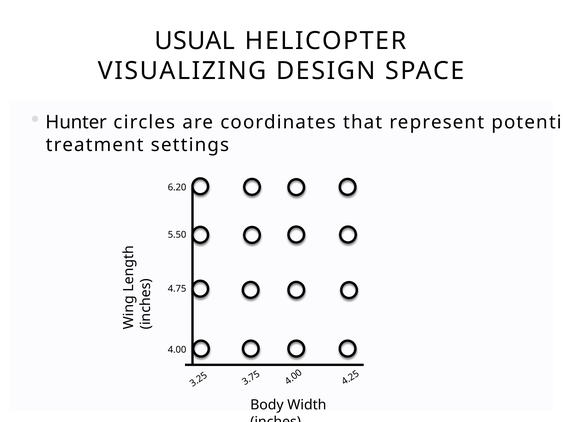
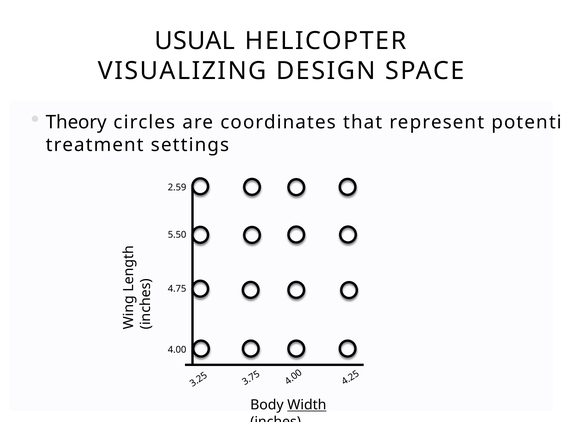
Hunter: Hunter -> Theory
6.20: 6.20 -> 2.59
Width underline: none -> present
